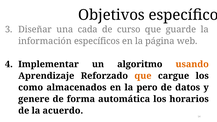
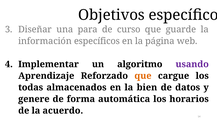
cada: cada -> para
usando colour: orange -> purple
como: como -> todas
pero: pero -> bien
